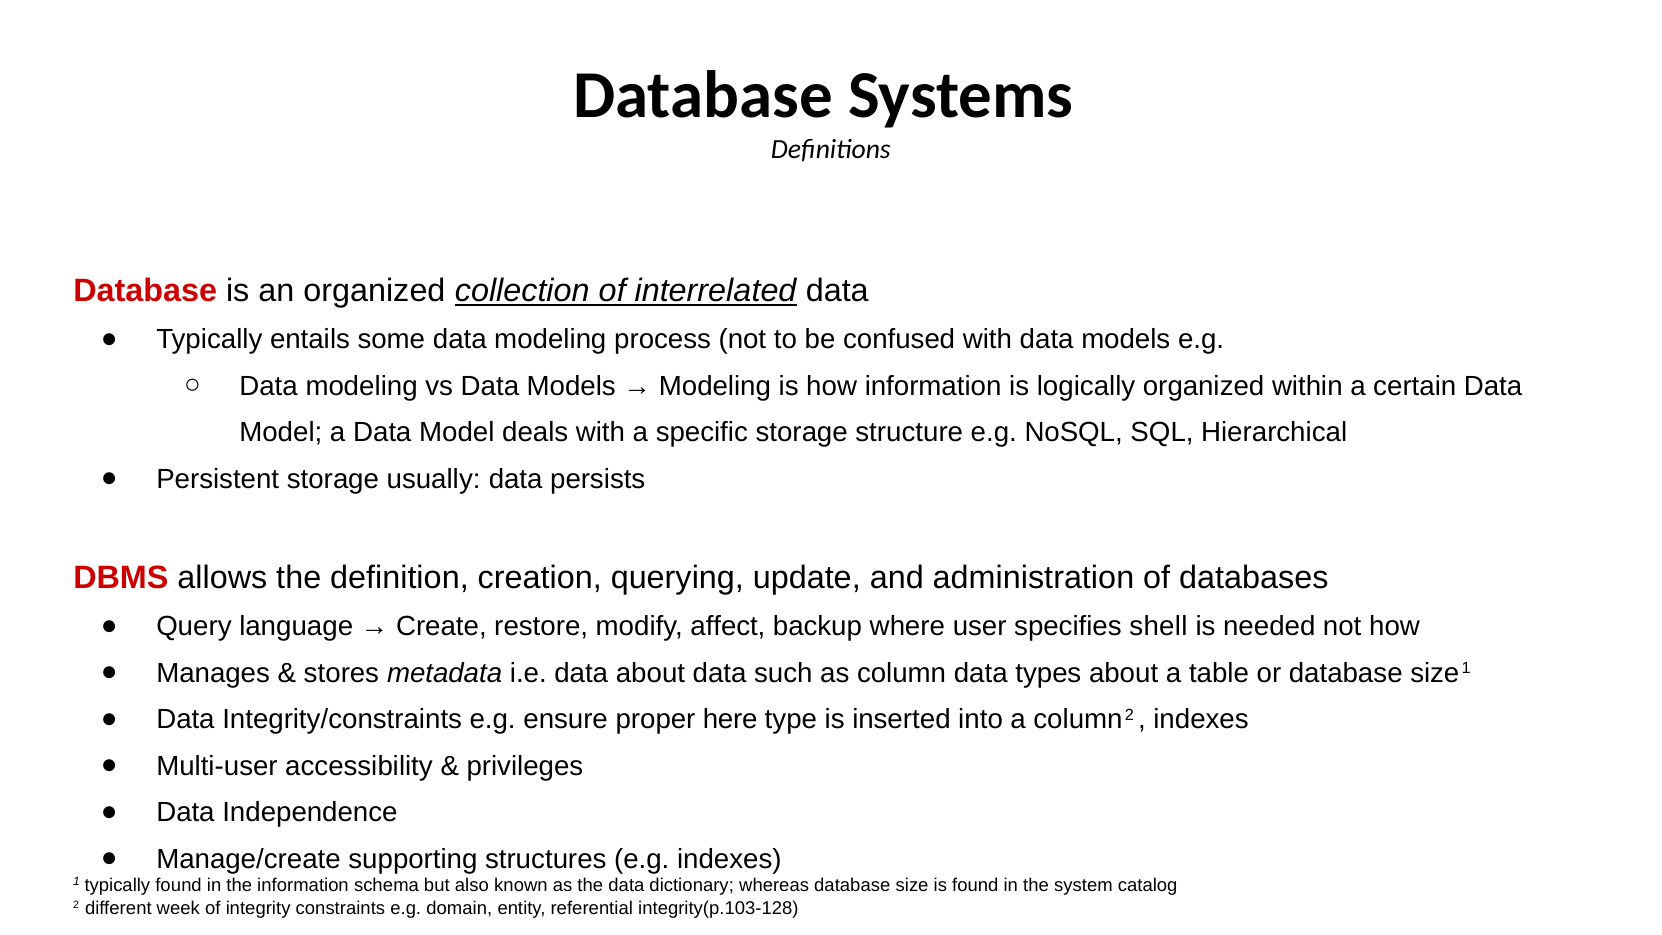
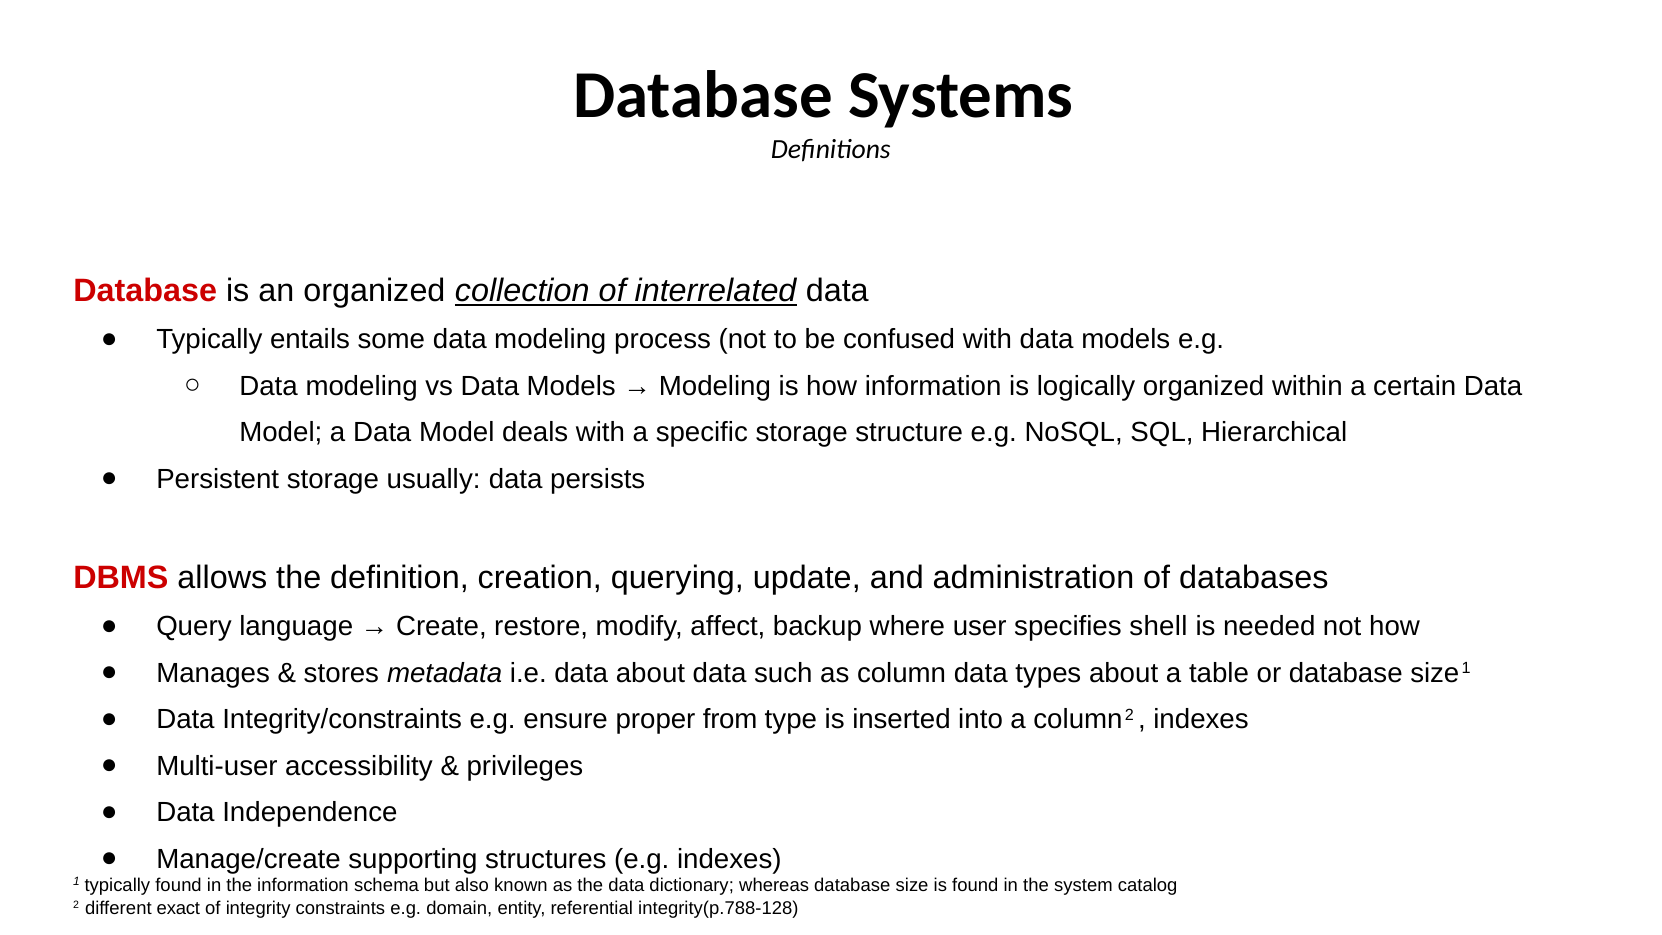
here: here -> from
week: week -> exact
integrity(p.103-128: integrity(p.103-128 -> integrity(p.788-128
